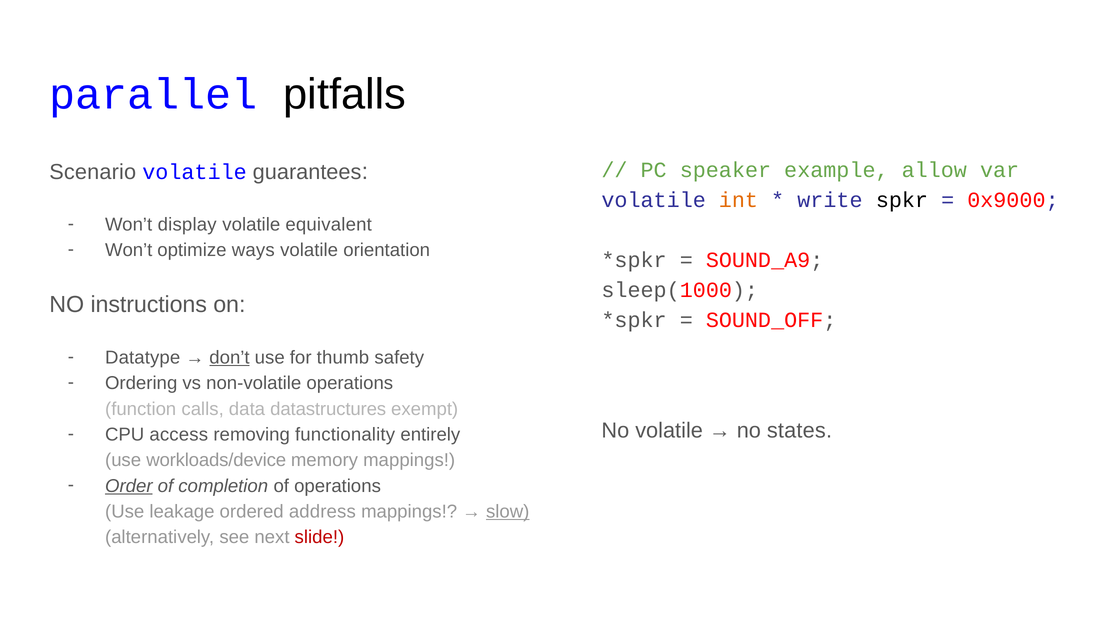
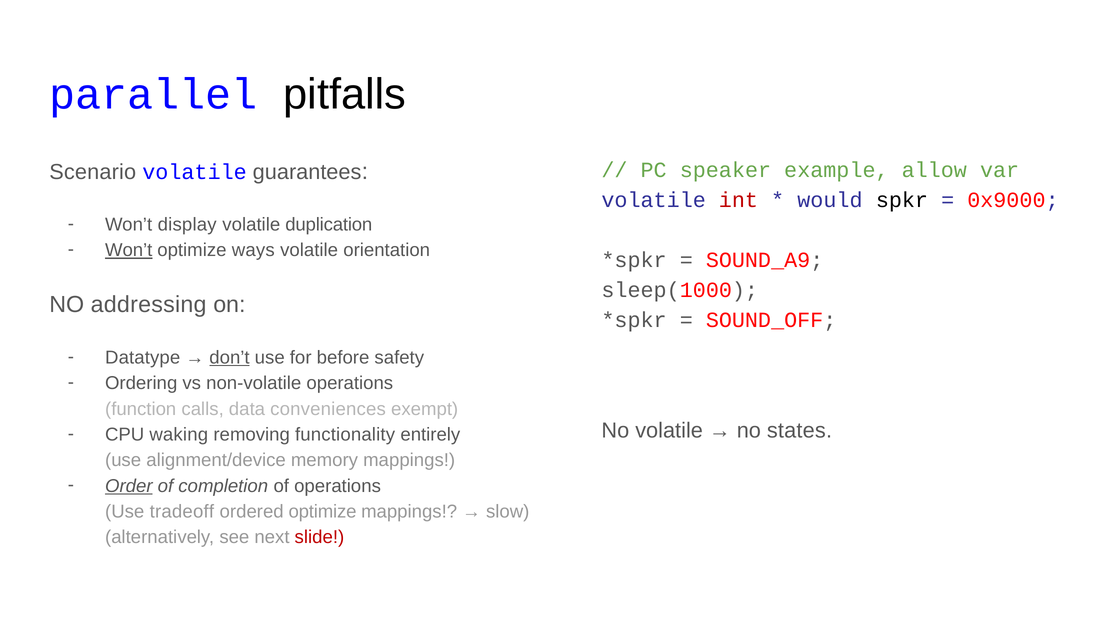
int colour: orange -> red
write: write -> would
equivalent: equivalent -> duplication
Won’t at (129, 250) underline: none -> present
instructions: instructions -> addressing
thumb: thumb -> before
datastructures: datastructures -> conveniences
access: access -> waking
workloads/device: workloads/device -> alignment/device
leakage: leakage -> tradeoff
ordered address: address -> optimize
slow underline: present -> none
